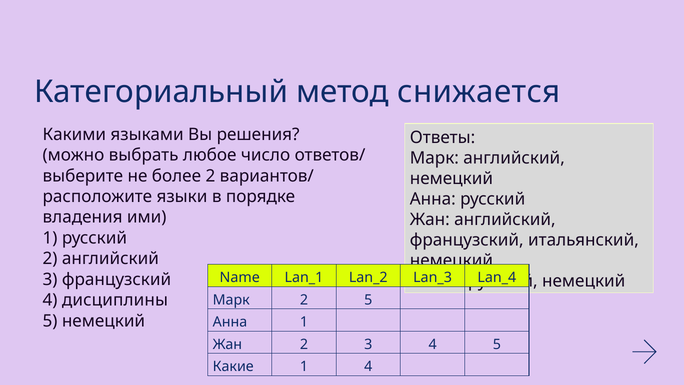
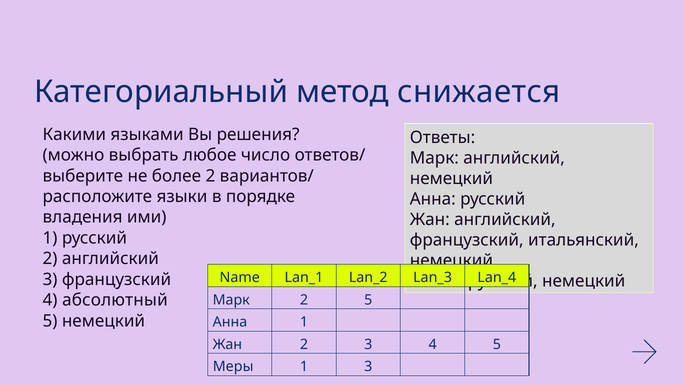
дисциплины: дисциплины -> абсолютный
Какие: Какие -> Меры
1 4: 4 -> 3
